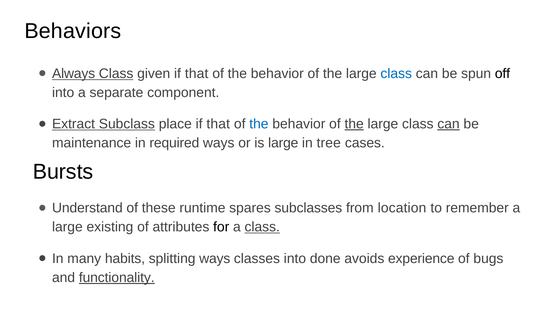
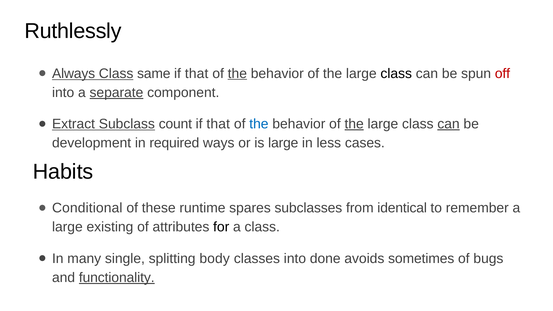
Behaviors: Behaviors -> Ruthlessly
given: given -> same
the at (237, 73) underline: none -> present
class at (396, 73) colour: blue -> black
off colour: black -> red
separate underline: none -> present
place: place -> count
maintenance: maintenance -> development
tree: tree -> less
Bursts: Bursts -> Habits
Understand: Understand -> Conditional
location: location -> identical
class at (262, 227) underline: present -> none
habits: habits -> single
splitting ways: ways -> body
experience: experience -> sometimes
